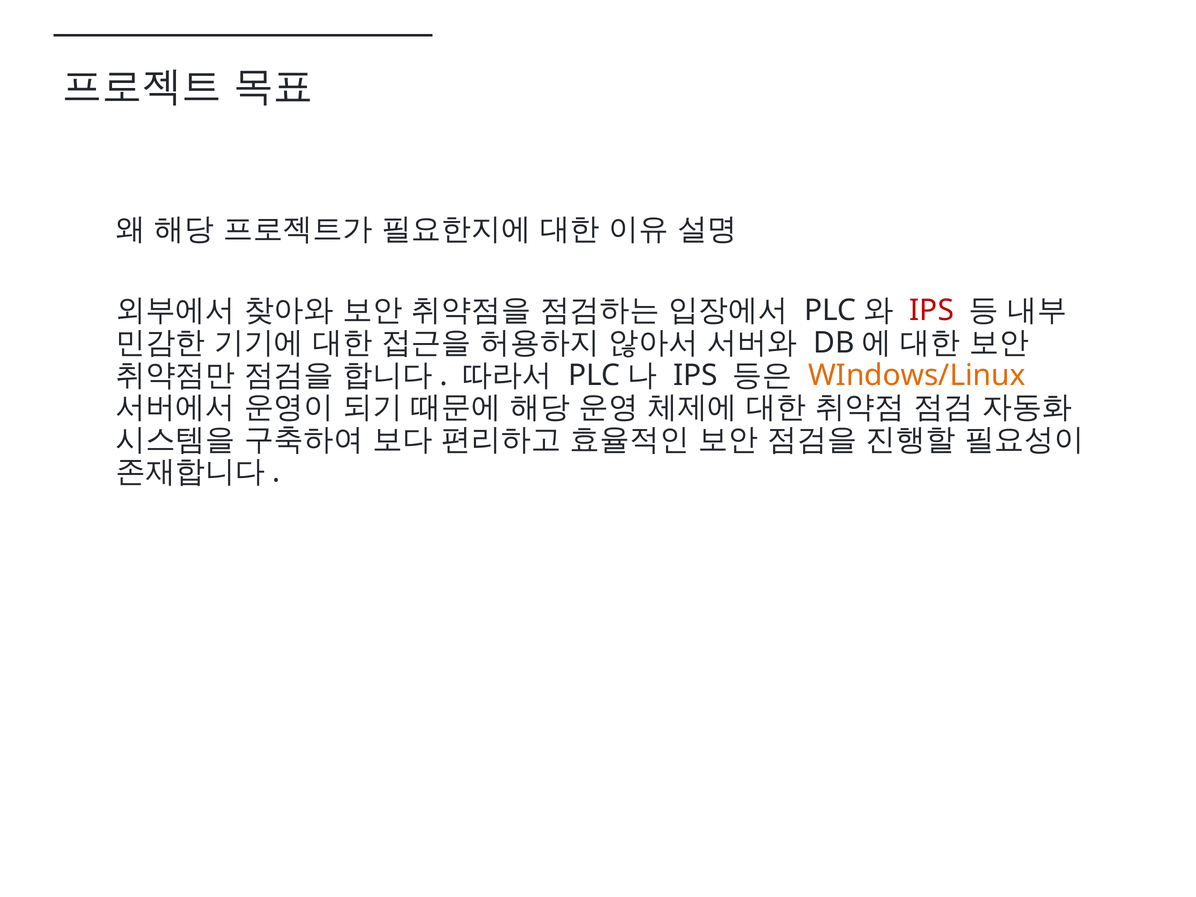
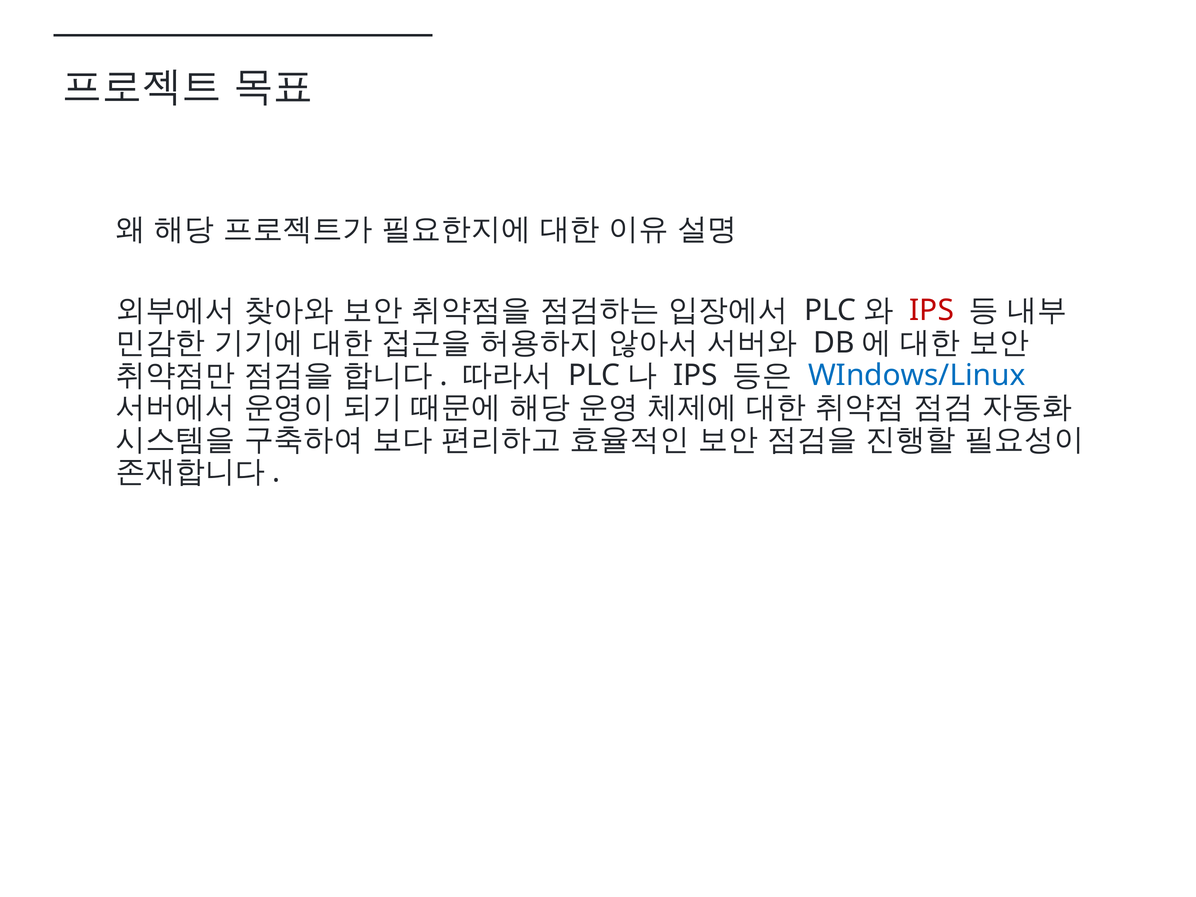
WIndows/Linux colour: orange -> blue
